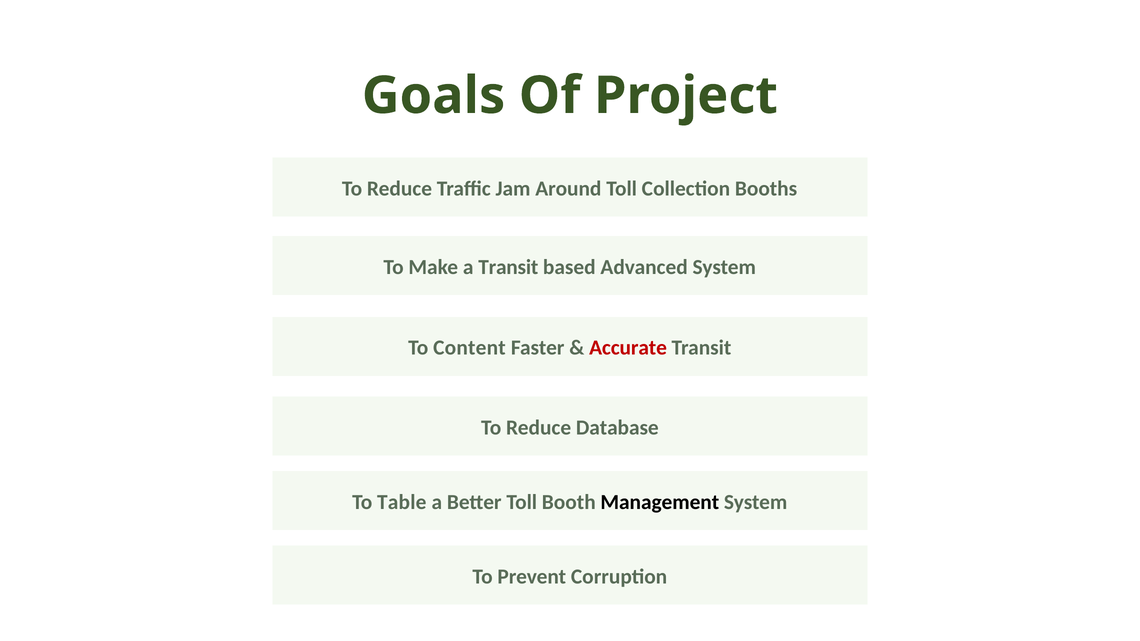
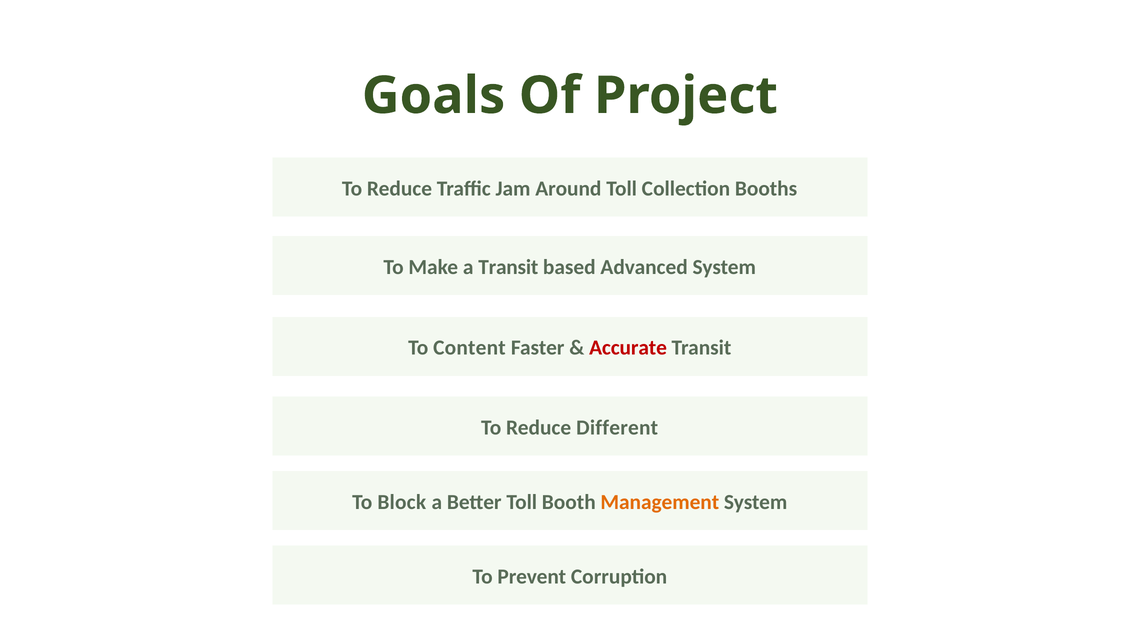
Database: Database -> Different
Table: Table -> Block
Management colour: black -> orange
